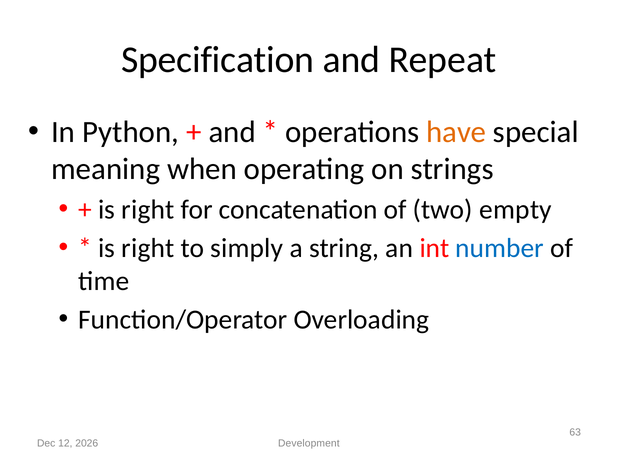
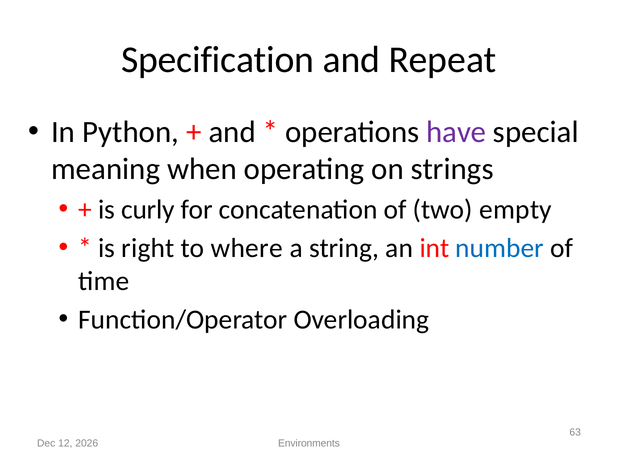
have colour: orange -> purple
right at (148, 209): right -> curly
simply: simply -> where
Development: Development -> Environments
